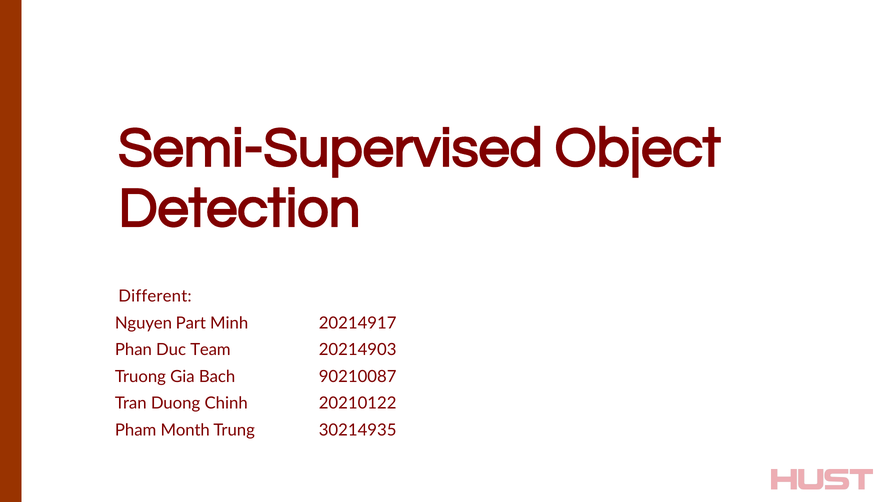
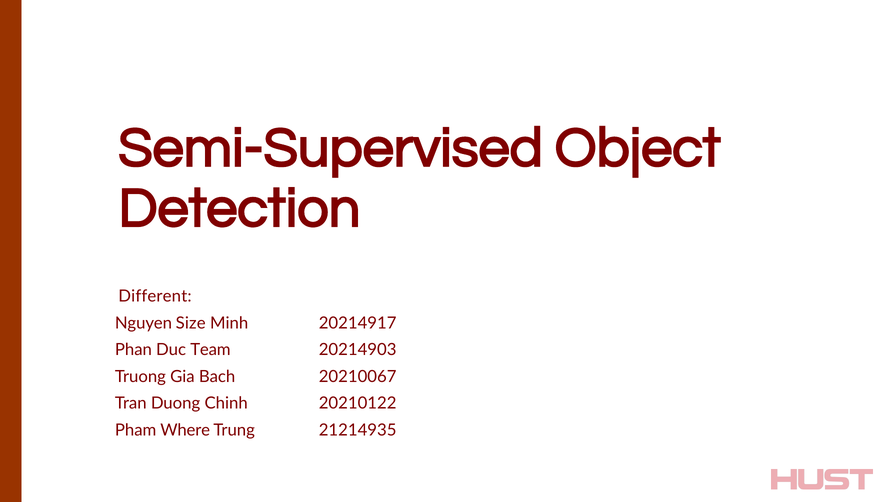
Part: Part -> Size
90210087: 90210087 -> 20210067
Month: Month -> Where
30214935: 30214935 -> 21214935
